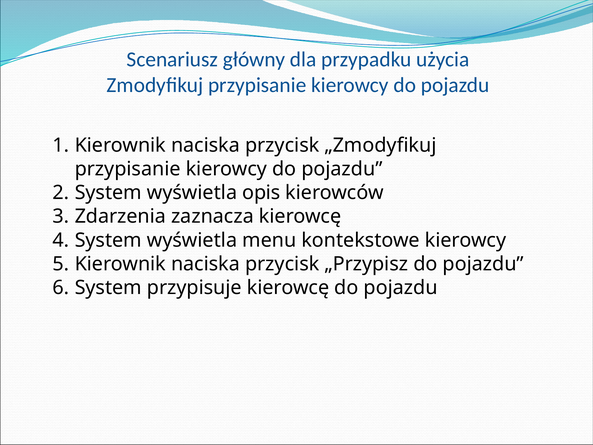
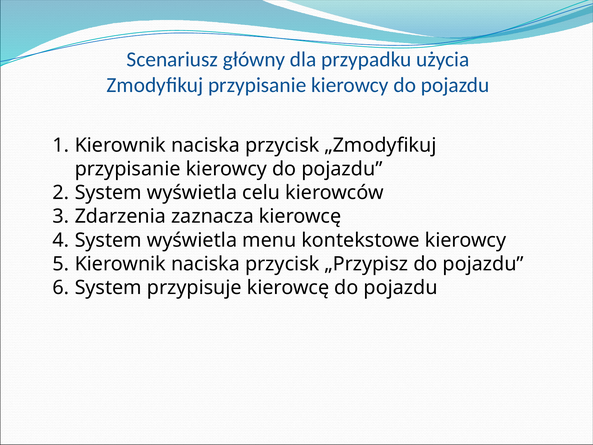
opis: opis -> celu
